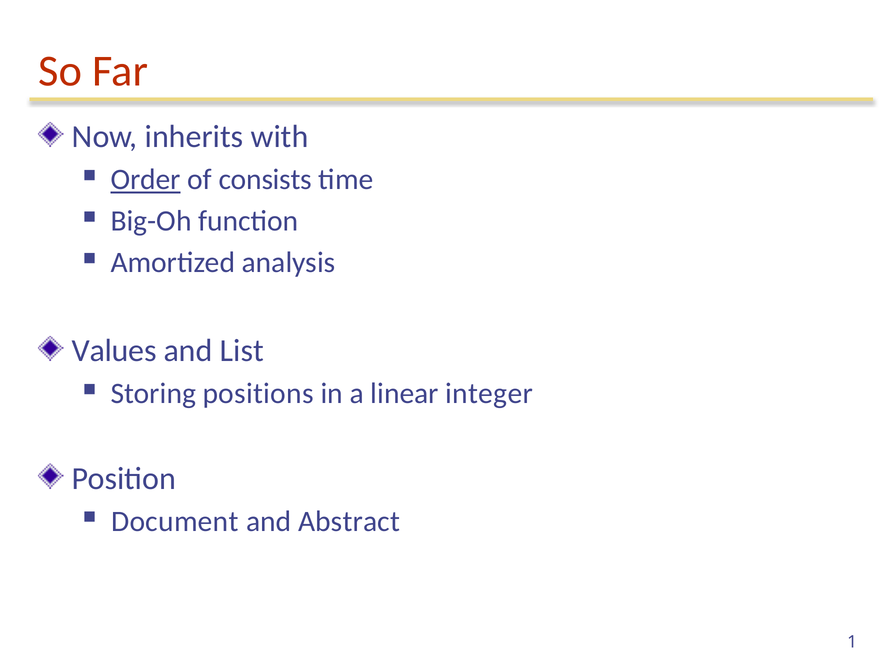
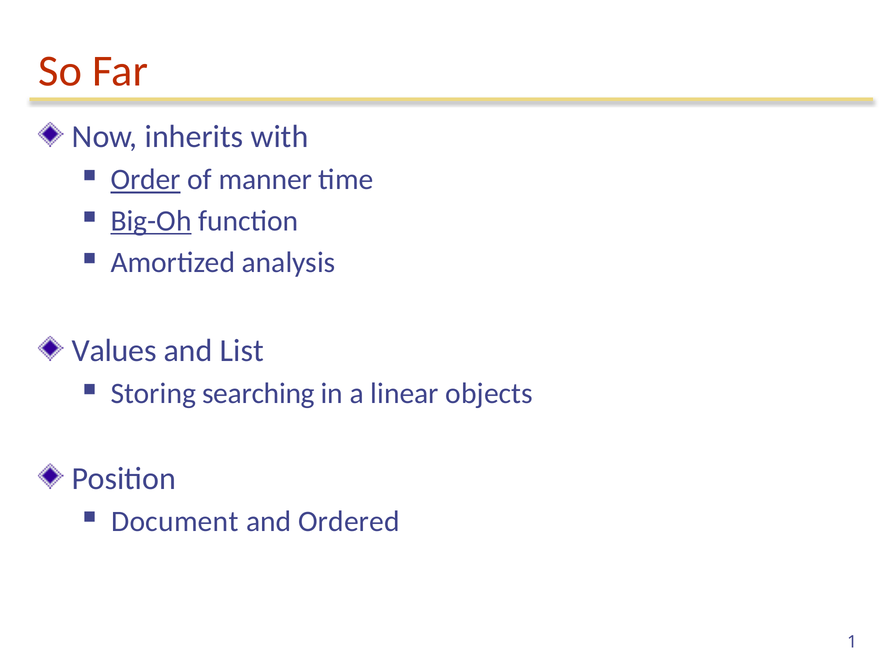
consists: consists -> manner
Big-Oh underline: none -> present
positions: positions -> searching
integer: integer -> objects
Abstract: Abstract -> Ordered
